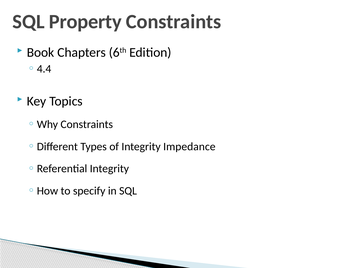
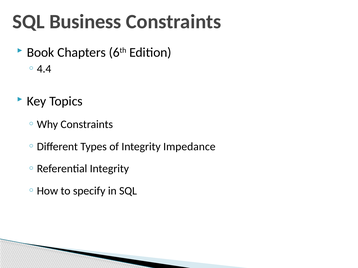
Property: Property -> Business
